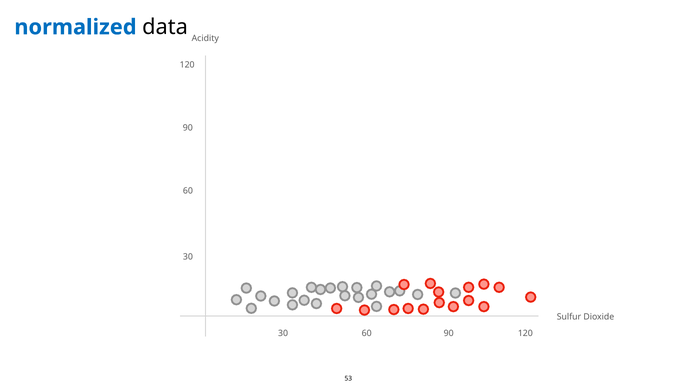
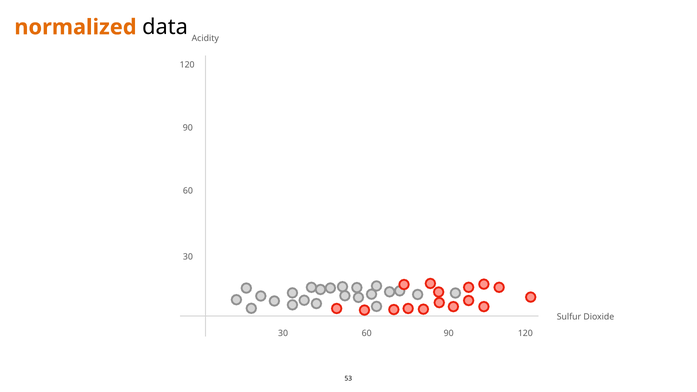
normalized colour: blue -> orange
